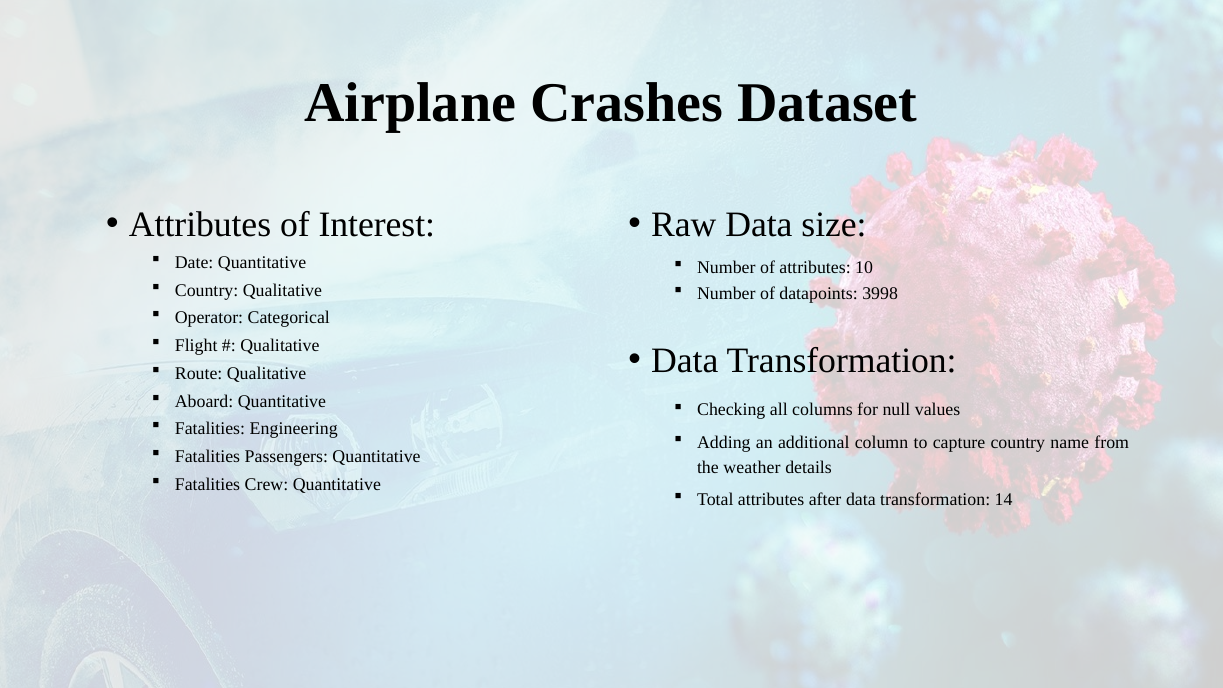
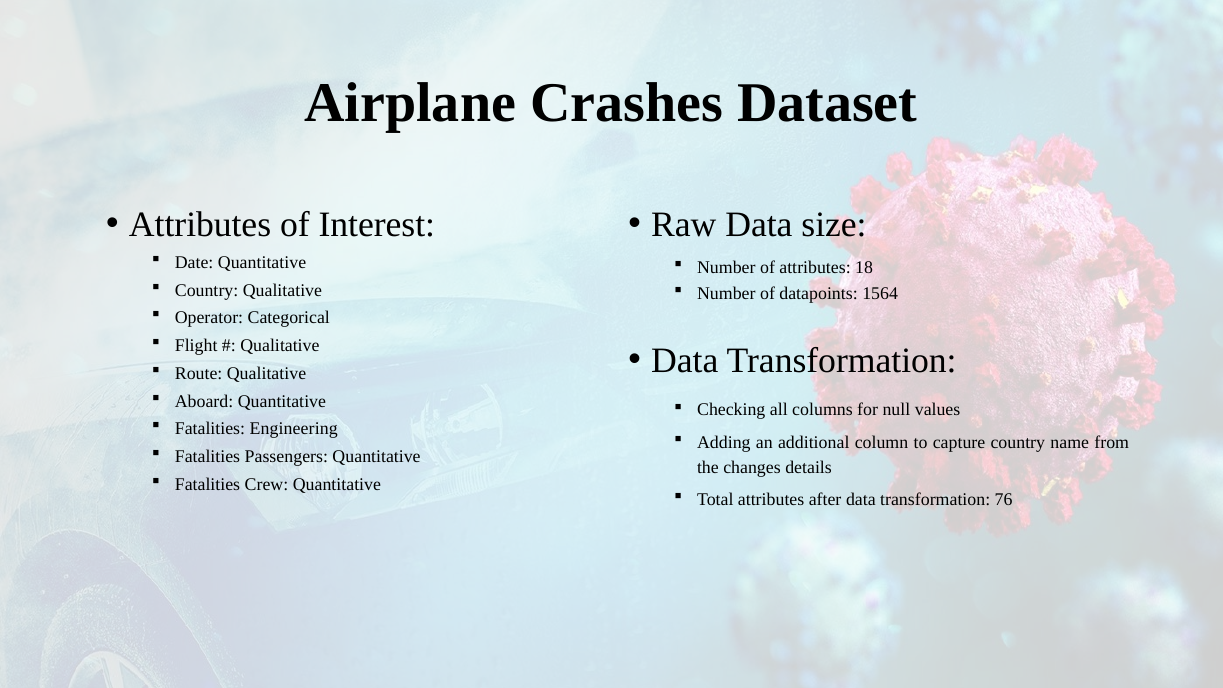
10: 10 -> 18
3998: 3998 -> 1564
weather: weather -> changes
14: 14 -> 76
